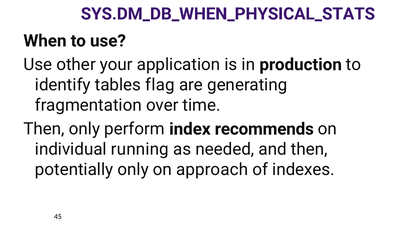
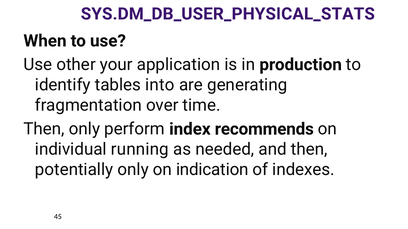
SYS.DM_DB_WHEN_PHYSICAL_STATS: SYS.DM_DB_WHEN_PHYSICAL_STATS -> SYS.DM_DB_USER_PHYSICAL_STATS
flag: flag -> into
approach: approach -> indication
